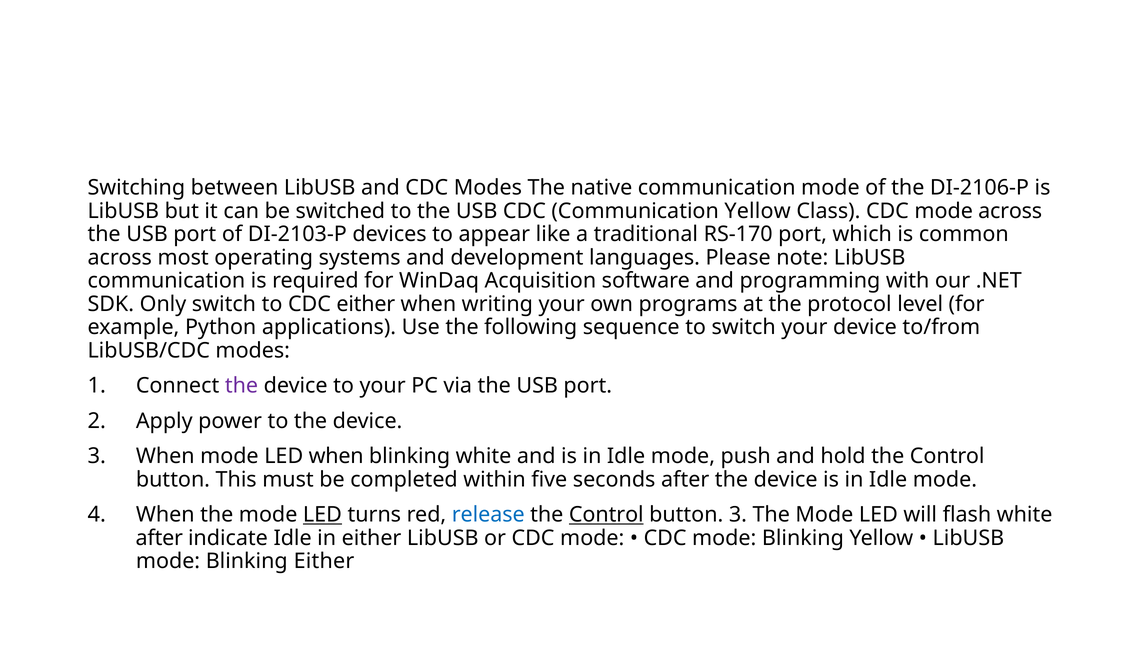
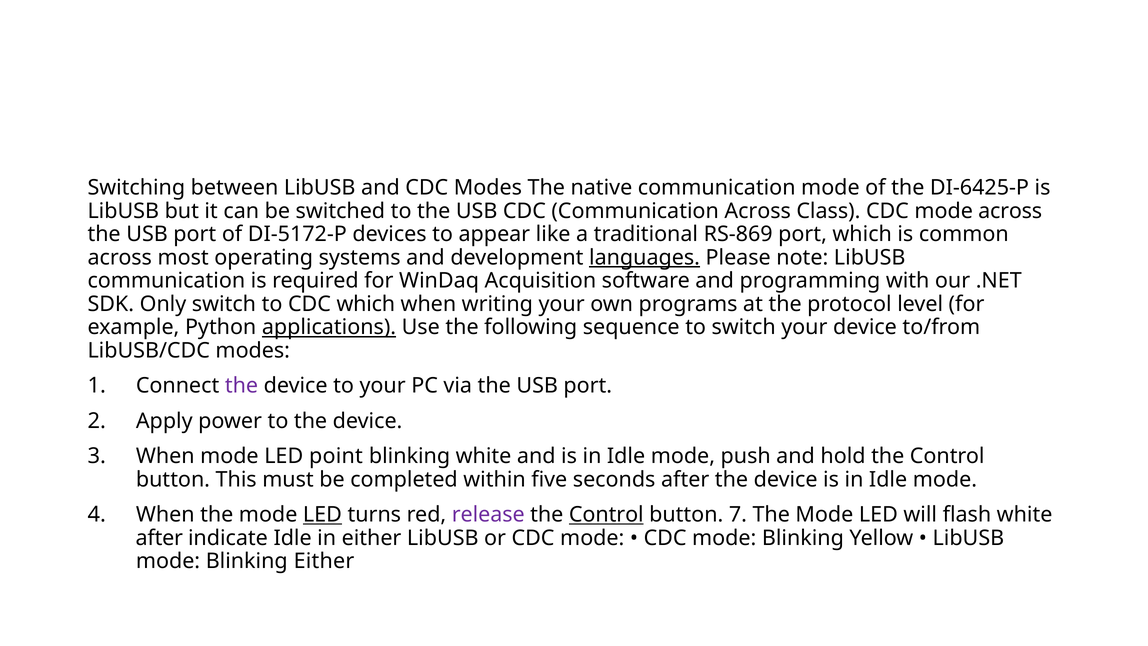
DI-2106-P: DI-2106-P -> DI-6425-P
Communication Yellow: Yellow -> Across
DI-2103-P: DI-2103-P -> DI-5172-P
RS-170: RS-170 -> RS-869
languages underline: none -> present
CDC either: either -> which
applications underline: none -> present
LED when: when -> point
release colour: blue -> purple
button 3: 3 -> 7
